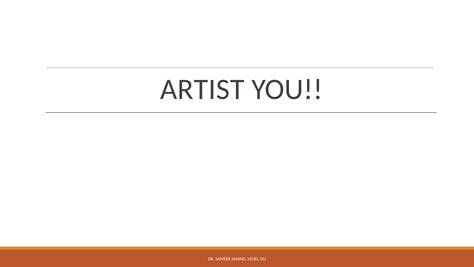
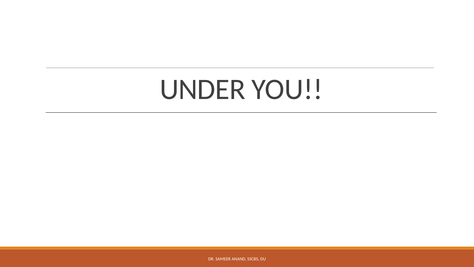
ARTIST: ARTIST -> UNDER
